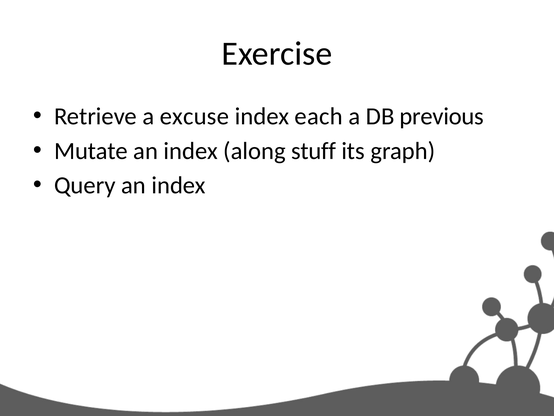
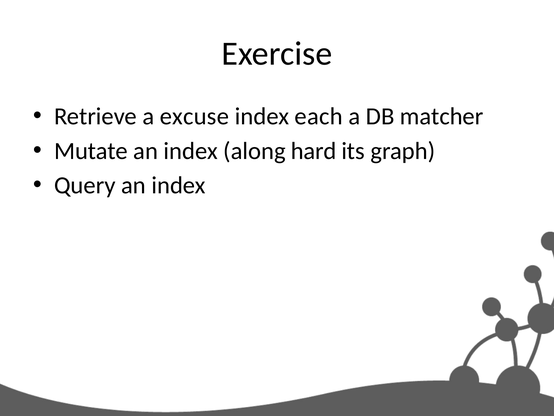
previous: previous -> matcher
stuff: stuff -> hard
